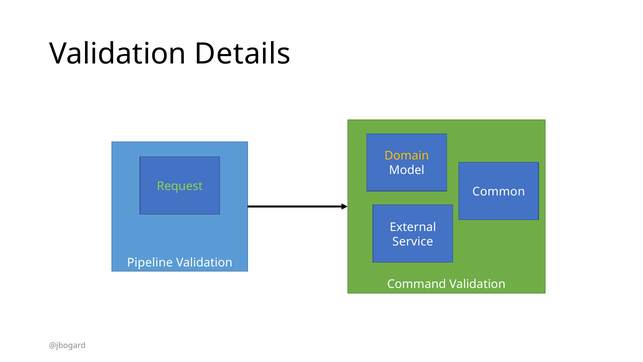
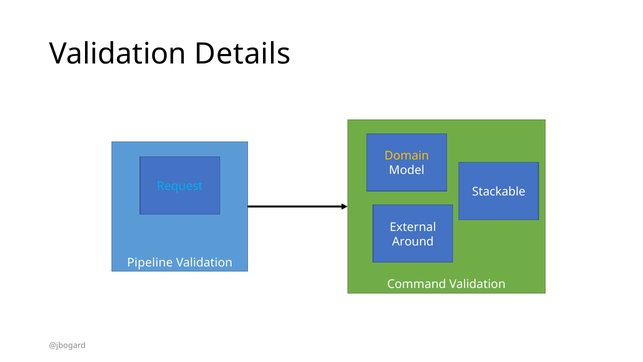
Request colour: light green -> light blue
Common: Common -> Stackable
Service: Service -> Around
